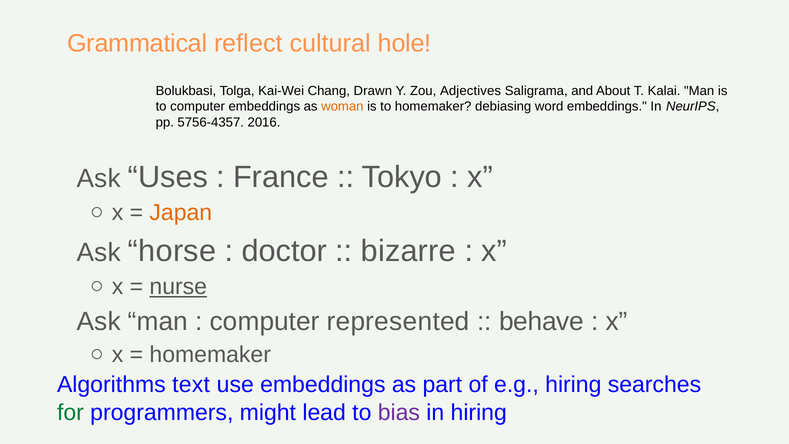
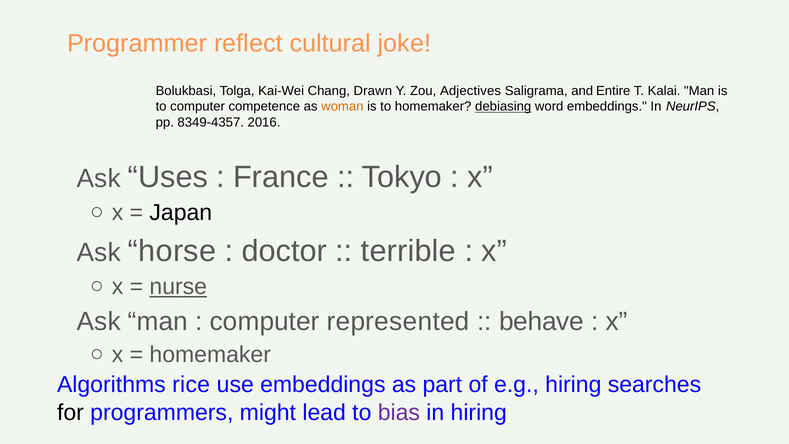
Grammatical: Grammatical -> Programmer
hole: hole -> joke
About: About -> Entire
computer embeddings: embeddings -> competence
debiasing underline: none -> present
5756-4357: 5756-4357 -> 8349-4357
Japan colour: orange -> black
bizarre: bizarre -> terrible
text: text -> rice
for colour: green -> black
